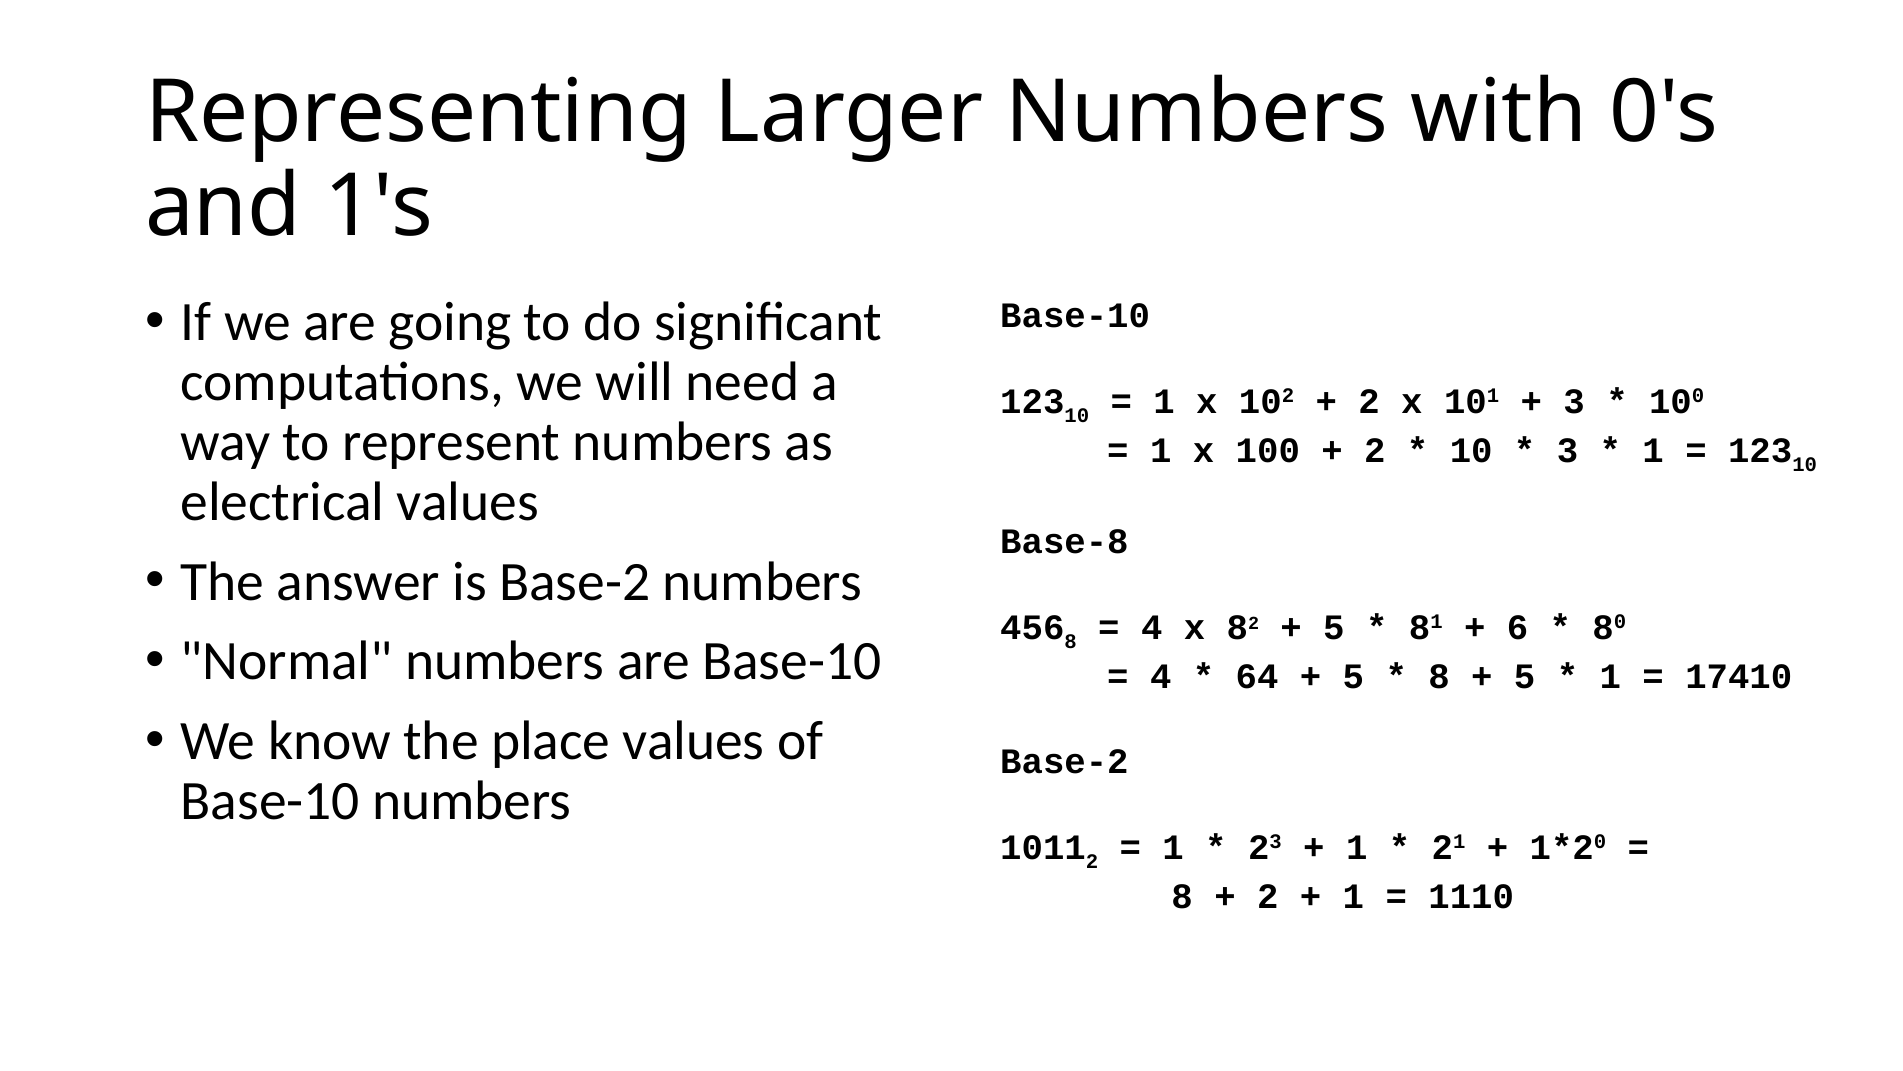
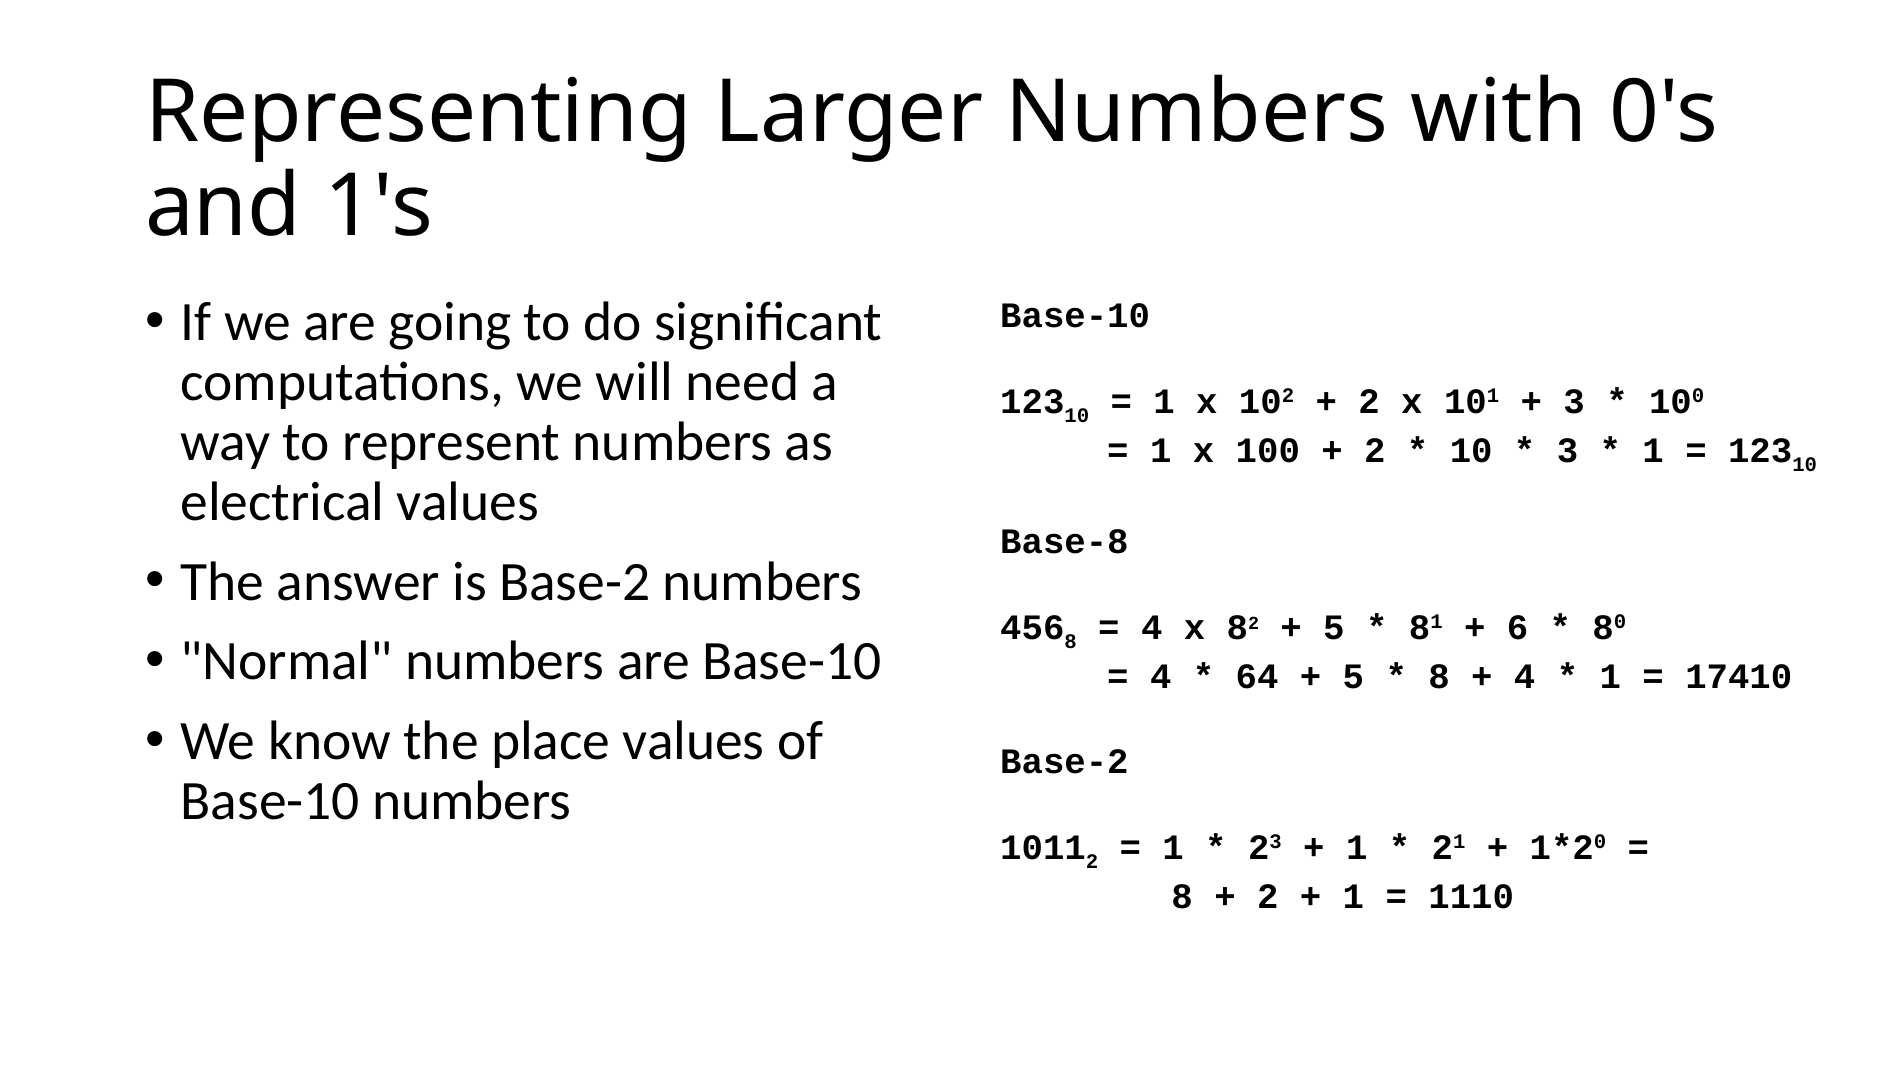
5 at (1525, 676): 5 -> 4
